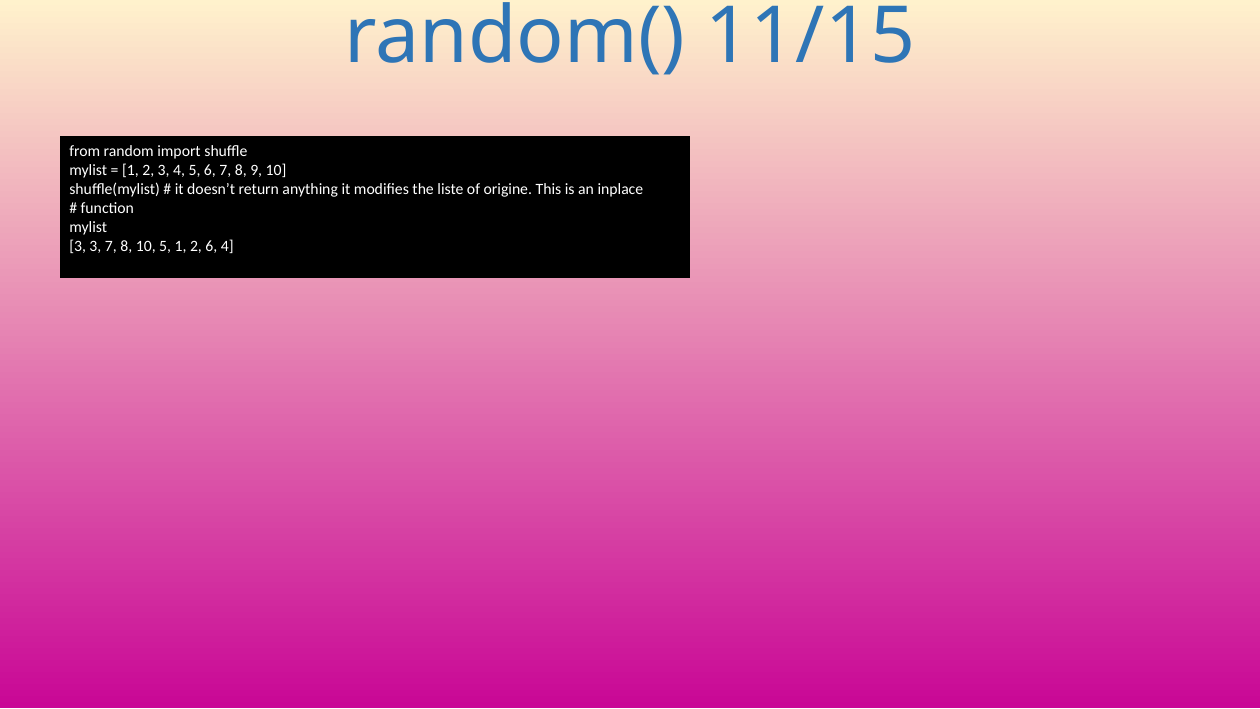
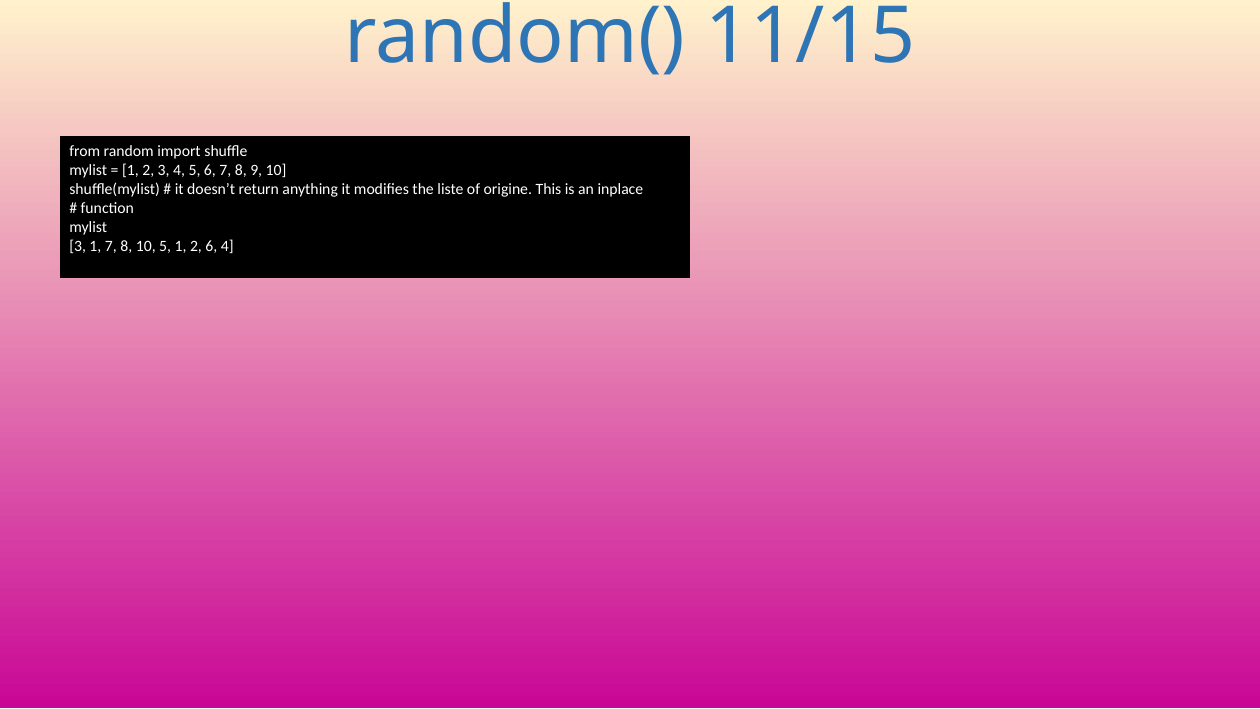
3 3: 3 -> 1
